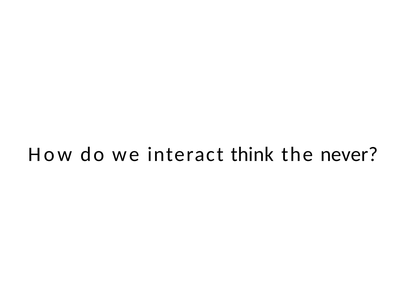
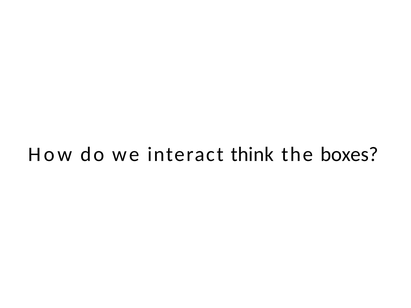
never: never -> boxes
